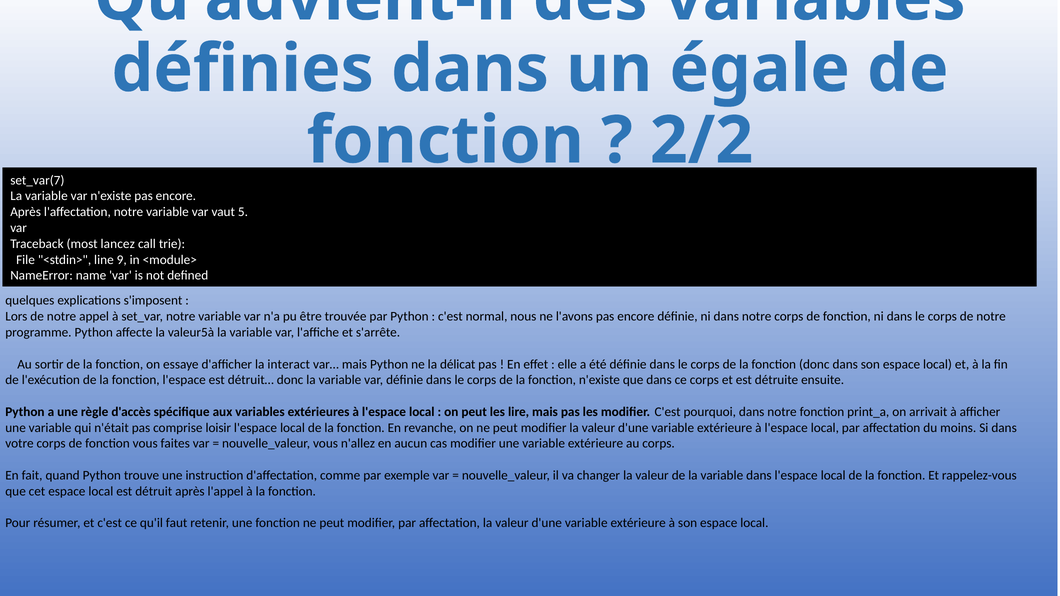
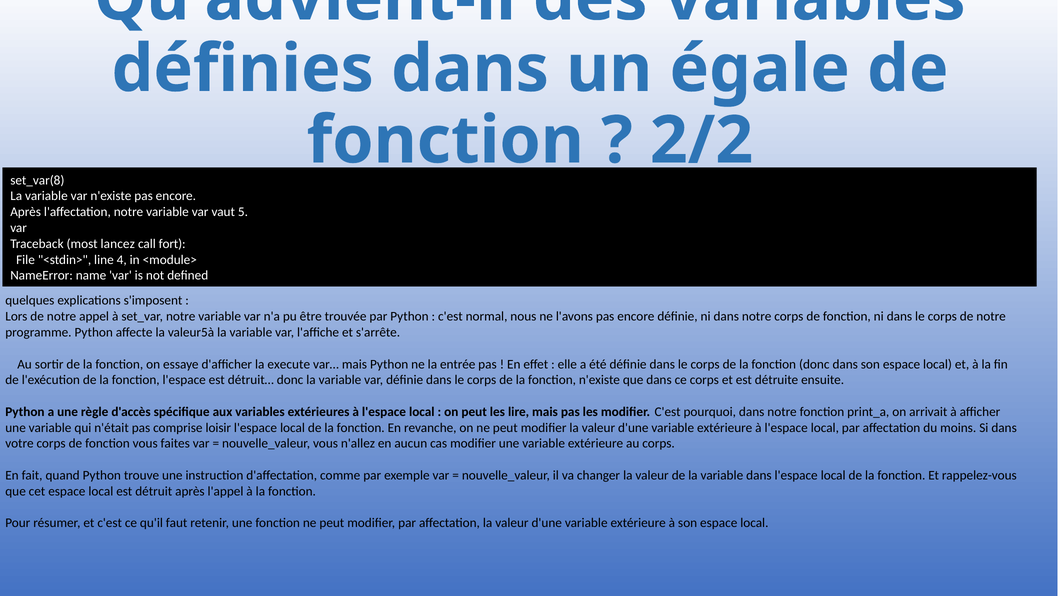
set_var(7: set_var(7 -> set_var(8
trie: trie -> fort
9: 9 -> 4
interact: interact -> execute
délicat: délicat -> entrée
